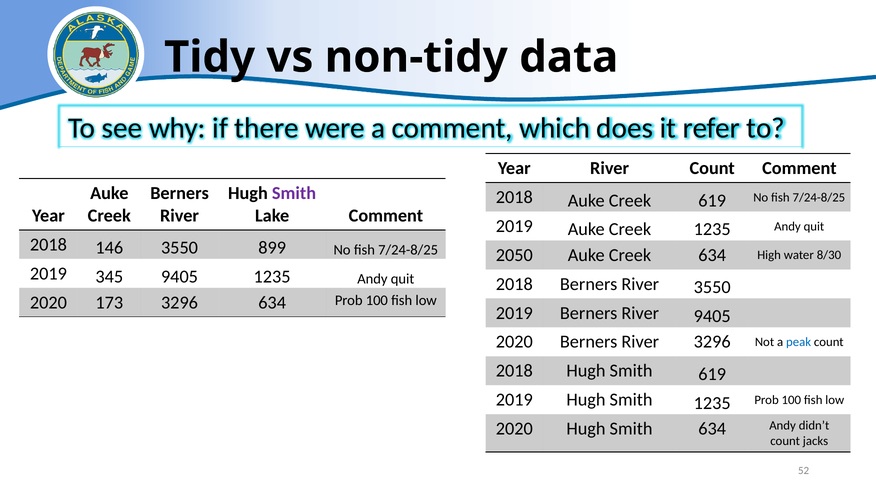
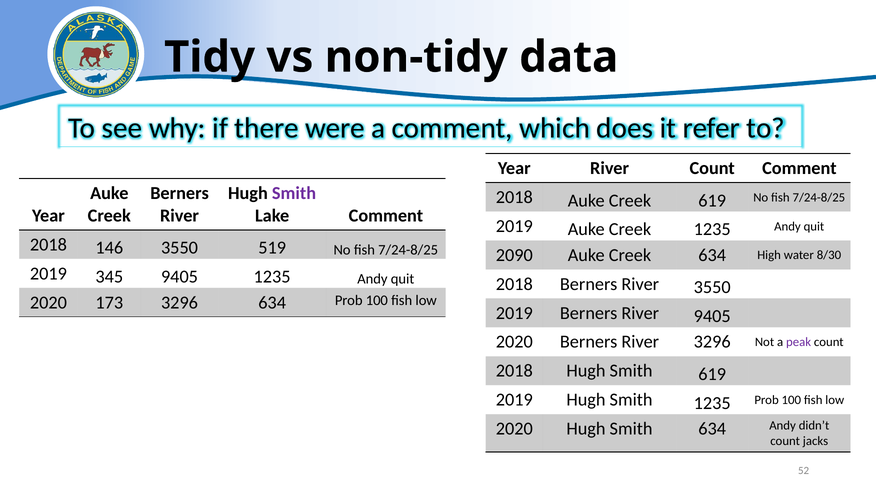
899: 899 -> 519
2050: 2050 -> 2090
peak colour: blue -> purple
